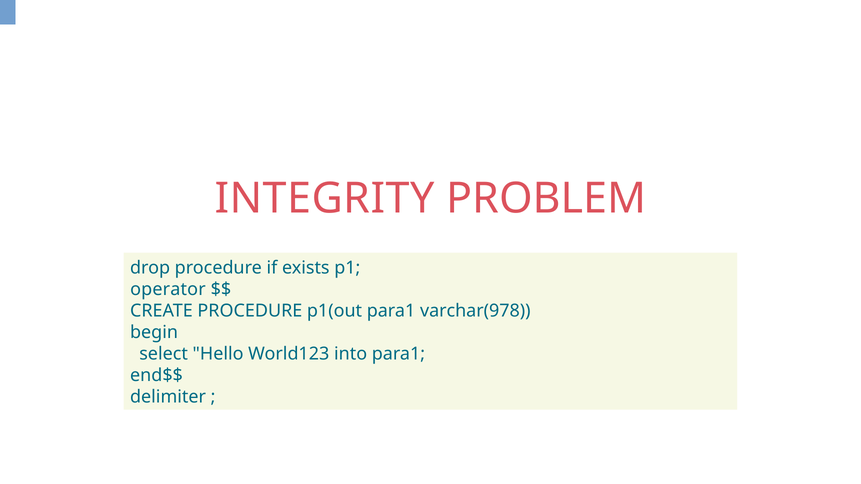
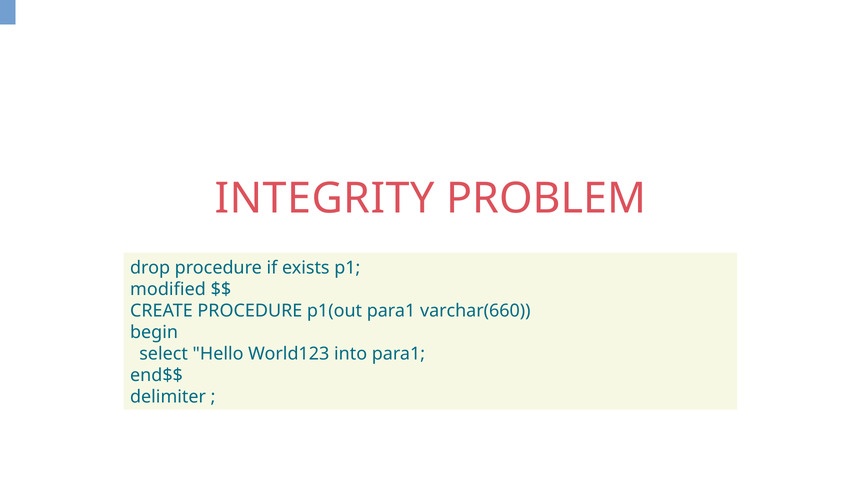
operator: operator -> modified
varchar(978: varchar(978 -> varchar(660
